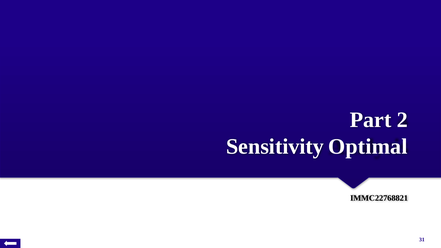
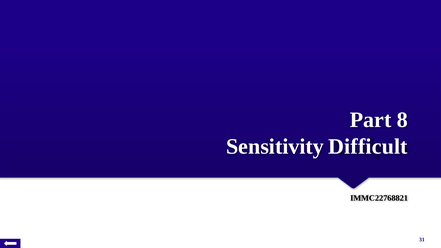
2: 2 -> 8
Optimal: Optimal -> Difficult
